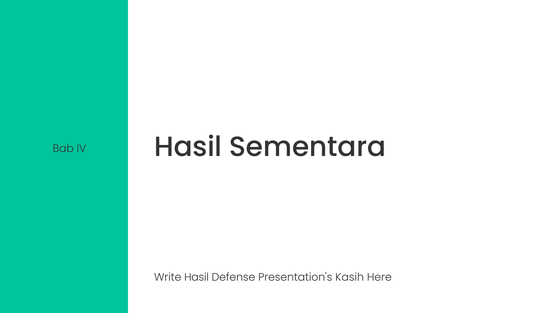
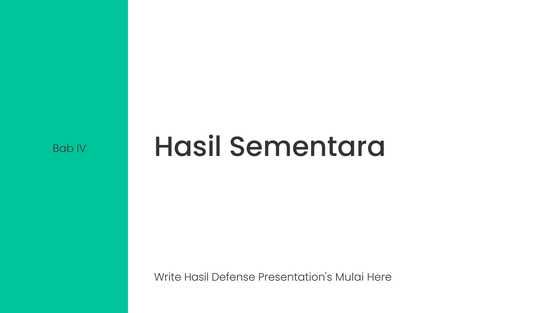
Kasih: Kasih -> Mulai
